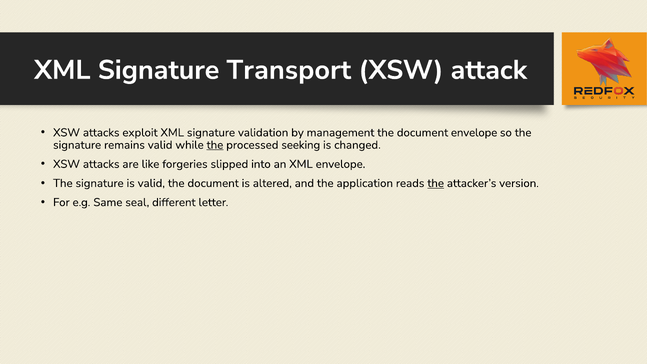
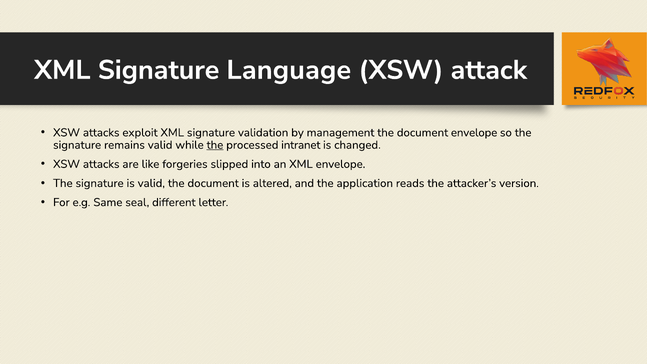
Transport: Transport -> Language
seeking: seeking -> intranet
the at (436, 183) underline: present -> none
